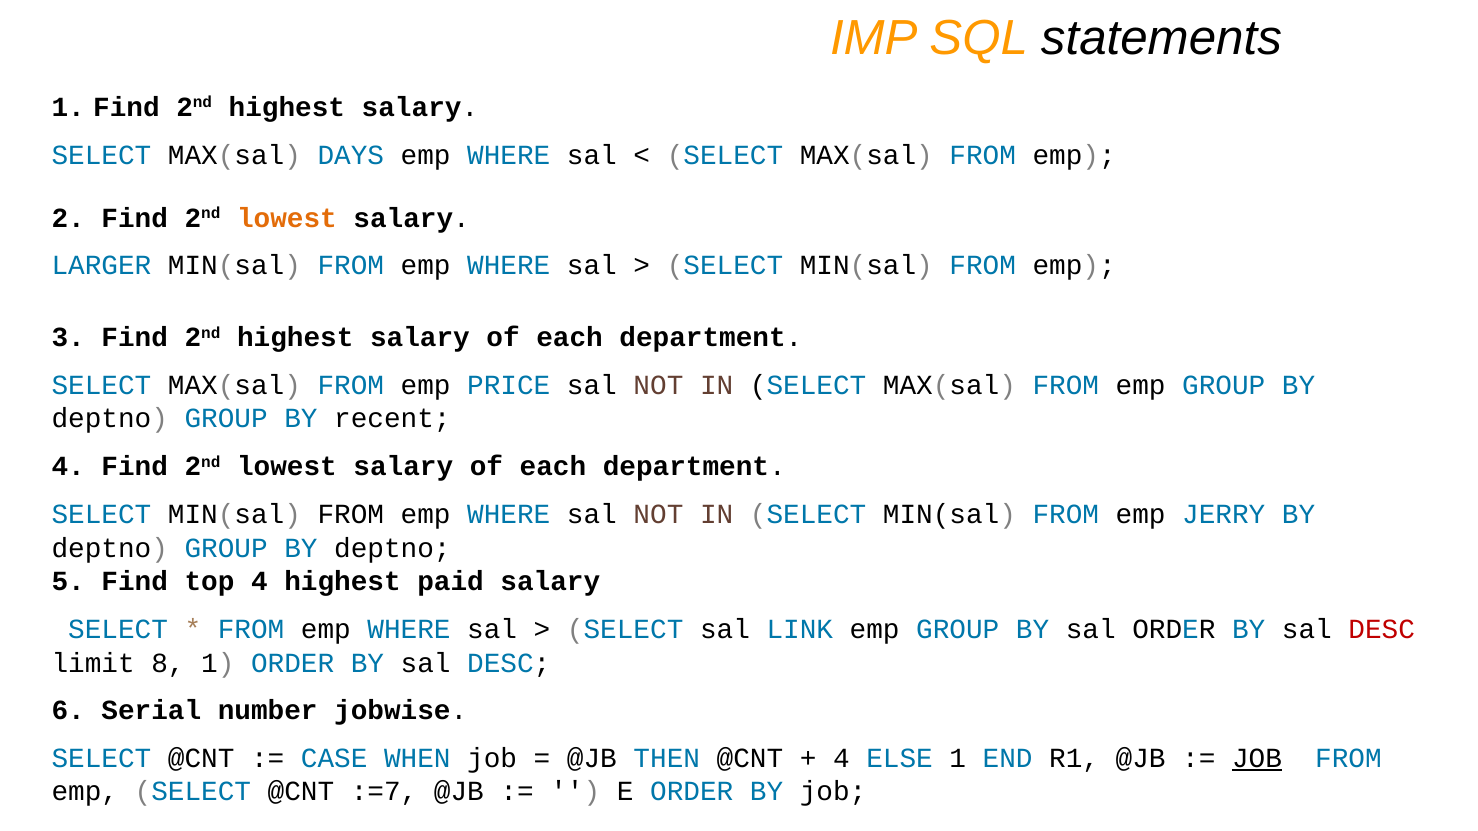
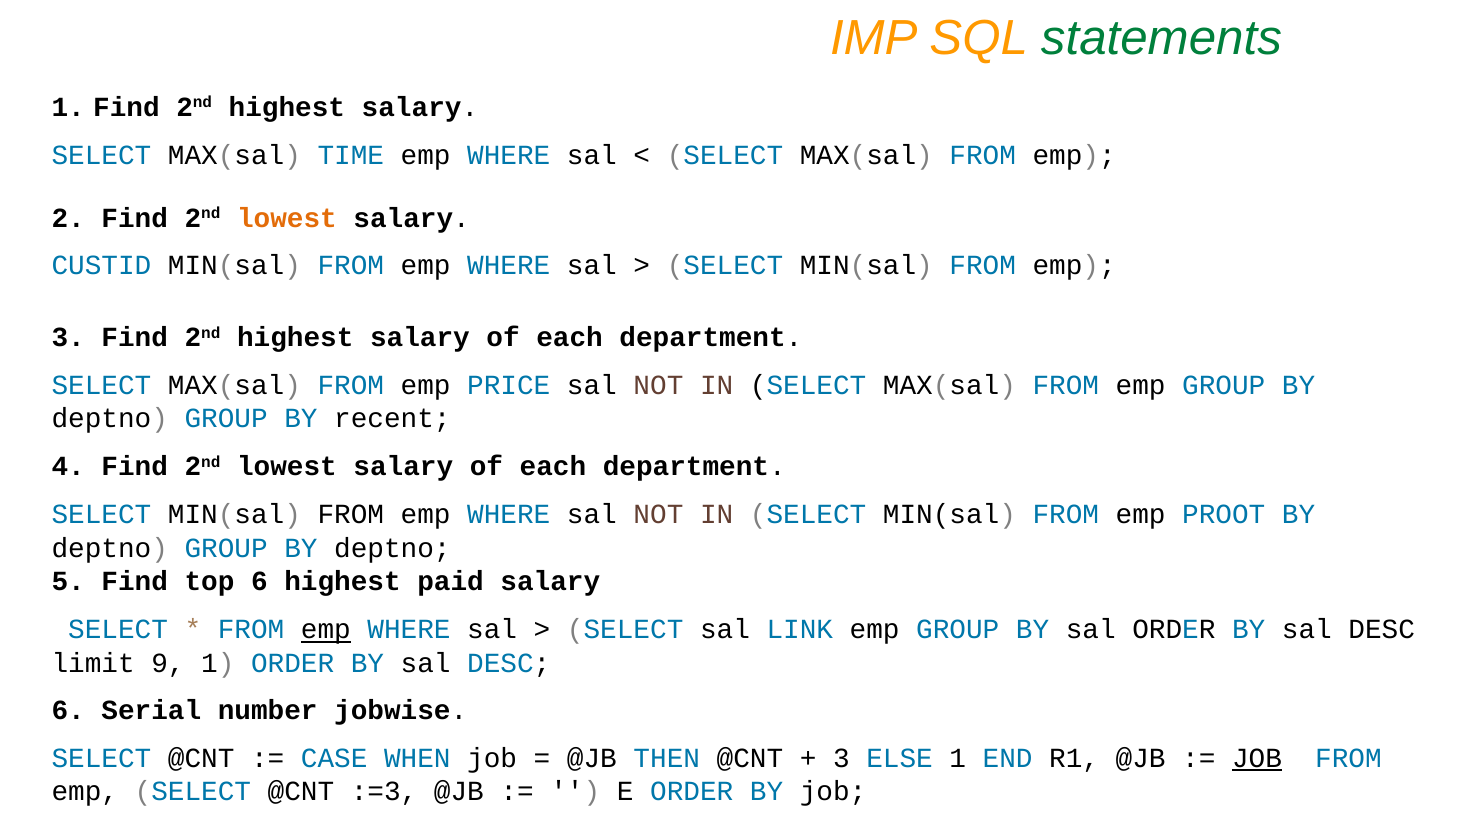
statements colour: black -> green
DAYS: DAYS -> TIME
LARGER: LARGER -> CUSTID
JERRY: JERRY -> PROOT
top 4: 4 -> 6
emp at (326, 630) underline: none -> present
DESC at (1382, 630) colour: red -> black
8: 8 -> 9
4 at (841, 758): 4 -> 3
:=7: :=7 -> :=3
